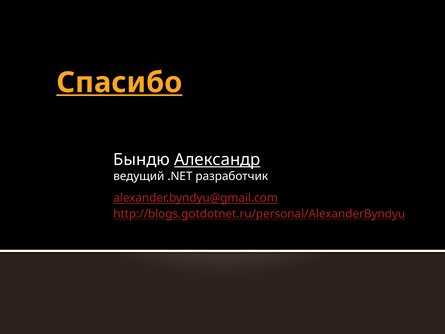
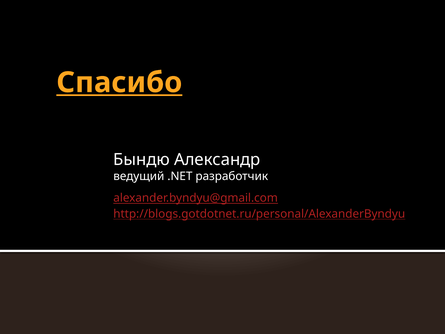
Александр underline: present -> none
